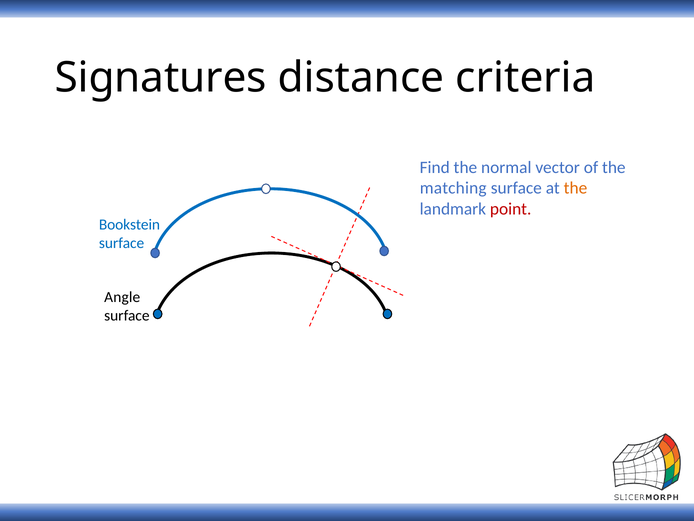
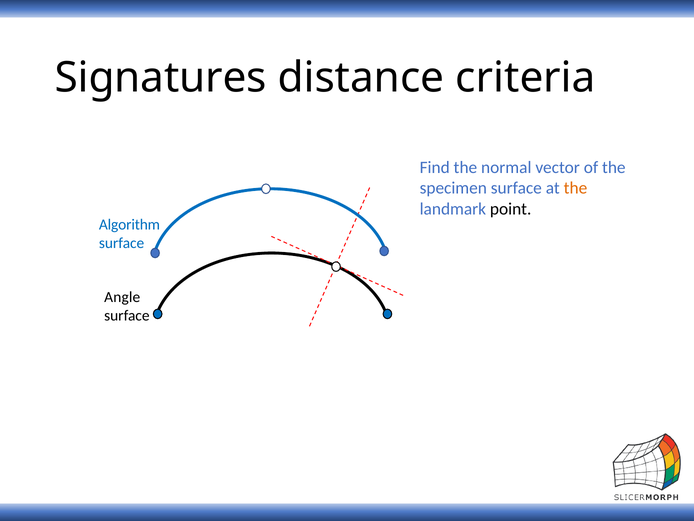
matching: matching -> specimen
point colour: red -> black
Bookstein: Bookstein -> Algorithm
